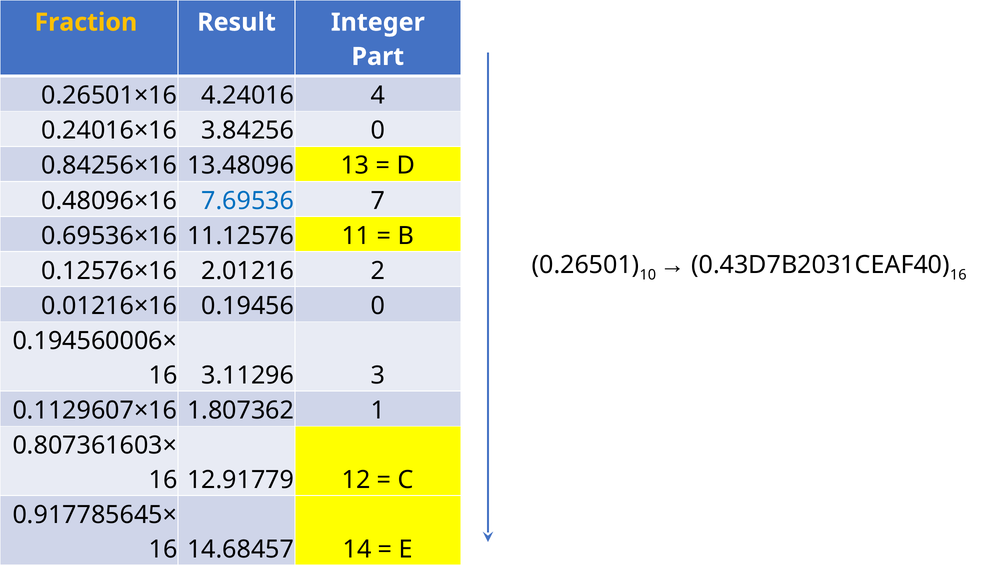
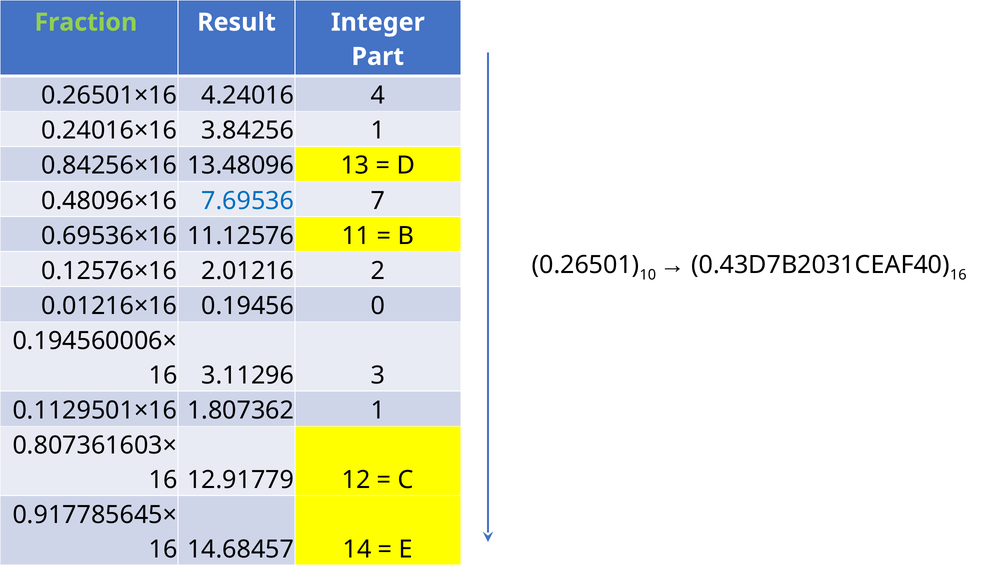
Fraction colour: yellow -> light green
3.84256 0: 0 -> 1
0.1129607×16: 0.1129607×16 -> 0.1129501×16
